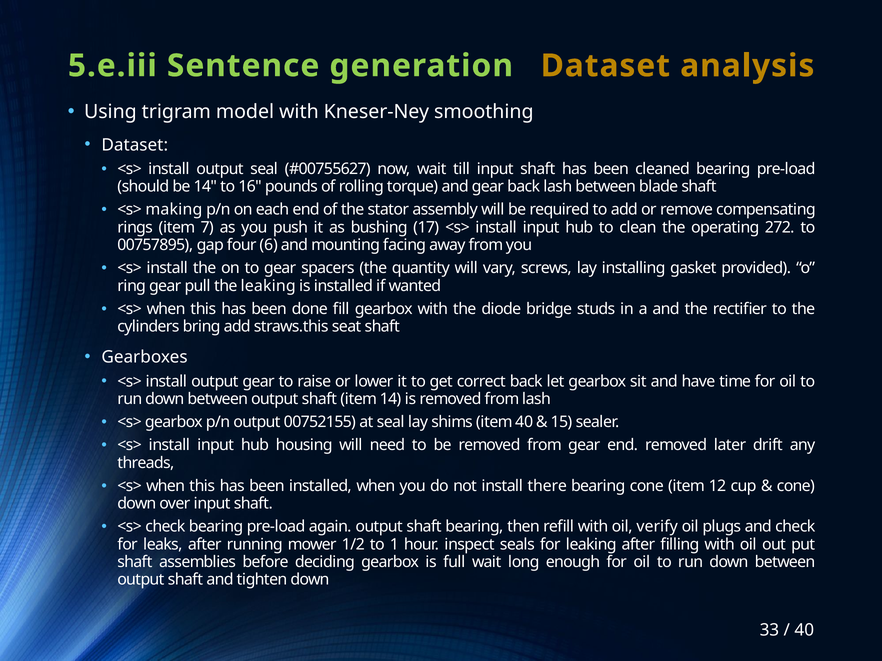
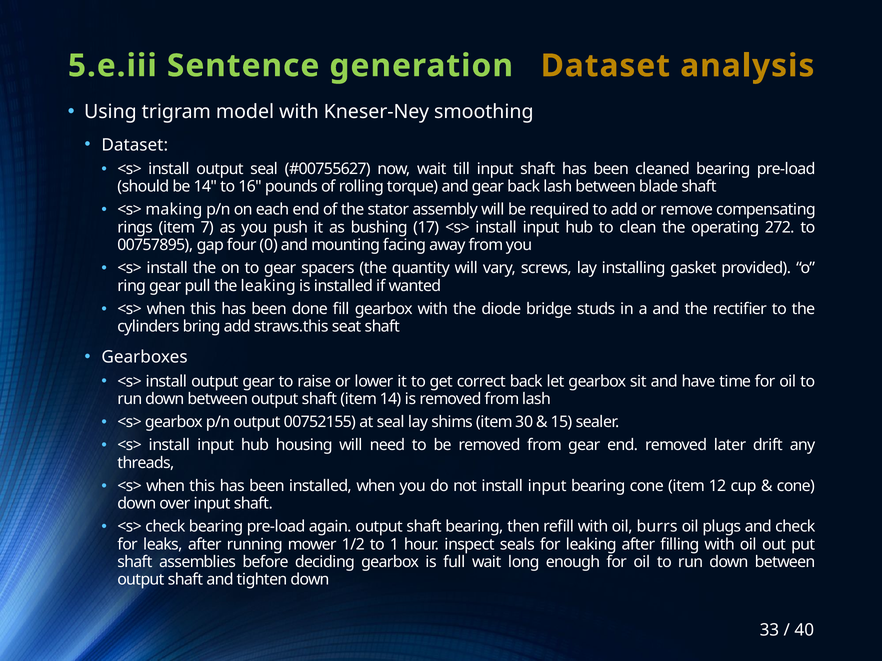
6: 6 -> 0
item 40: 40 -> 30
not install there: there -> input
verify: verify -> burrs
